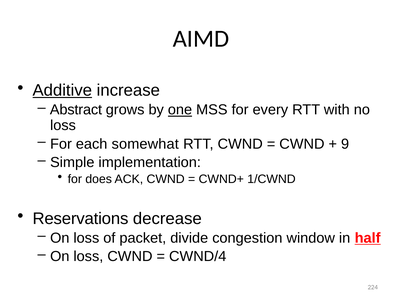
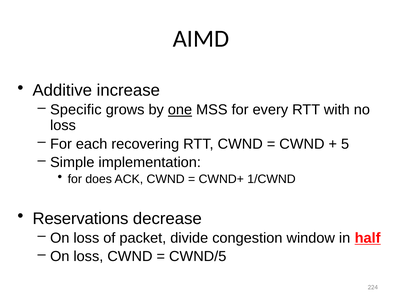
Additive underline: present -> none
Abstract: Abstract -> Specific
somewhat: somewhat -> recovering
9: 9 -> 5
CWND/4: CWND/4 -> CWND/5
